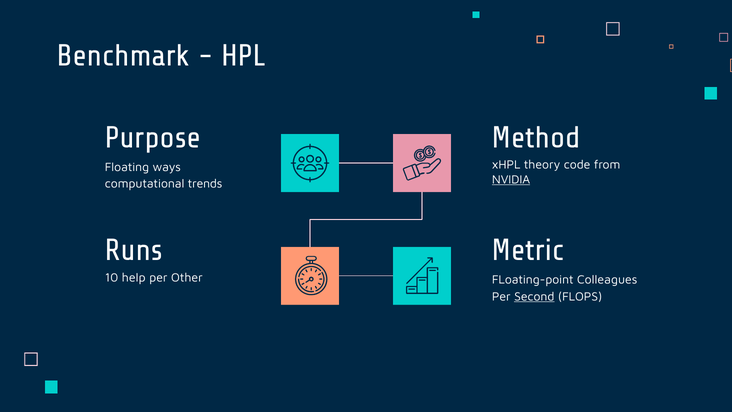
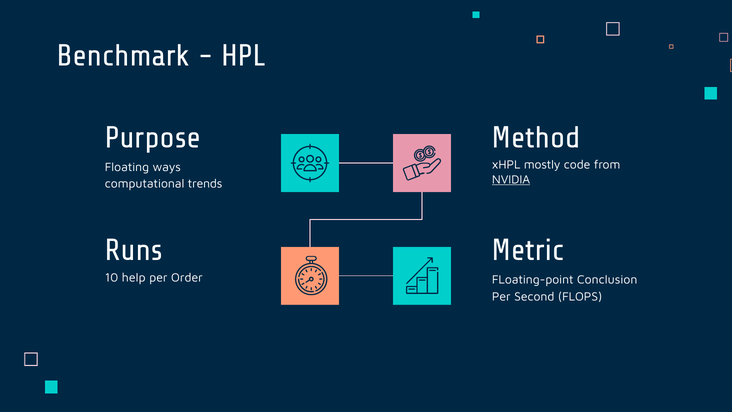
theory: theory -> mostly
Other: Other -> Order
Colleagues: Colleagues -> Conclusion
Second underline: present -> none
